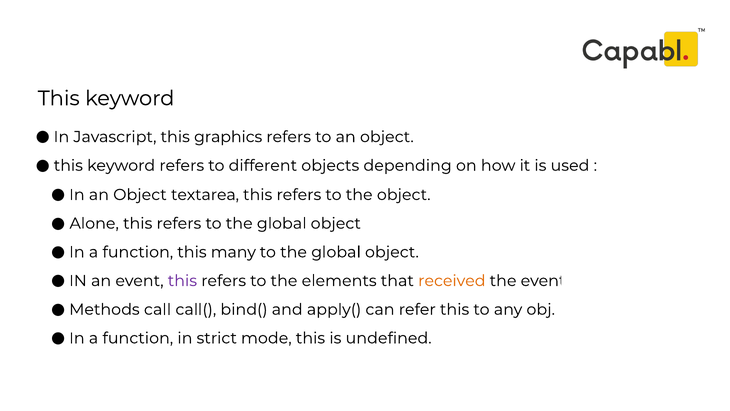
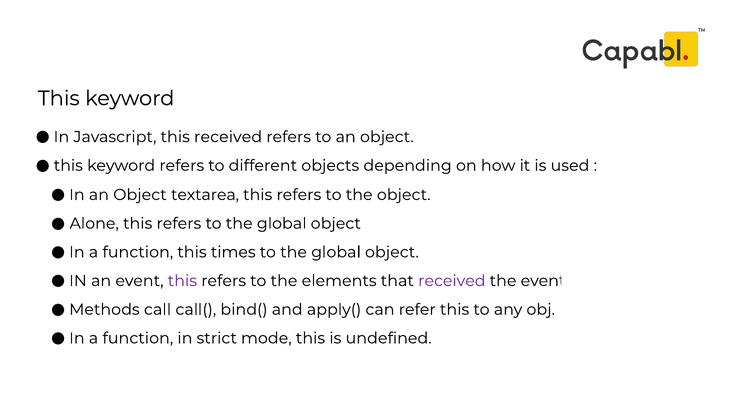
this graphics: graphics -> received
many: many -> times
received at (452, 281) colour: orange -> purple
